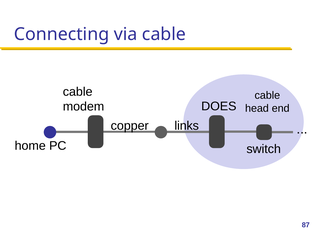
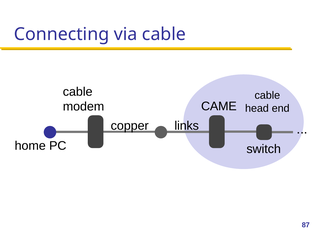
DOES: DOES -> CAME
